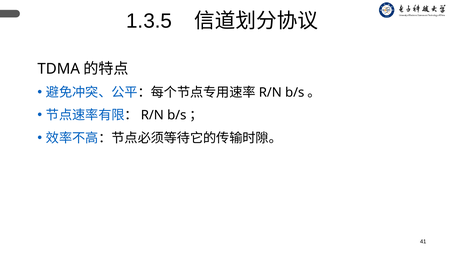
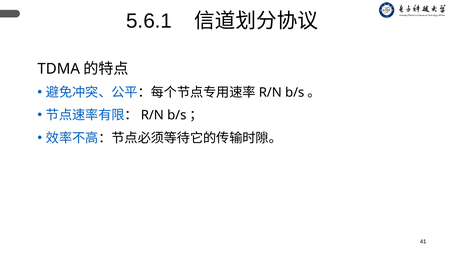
1.3.5: 1.3.5 -> 5.6.1
